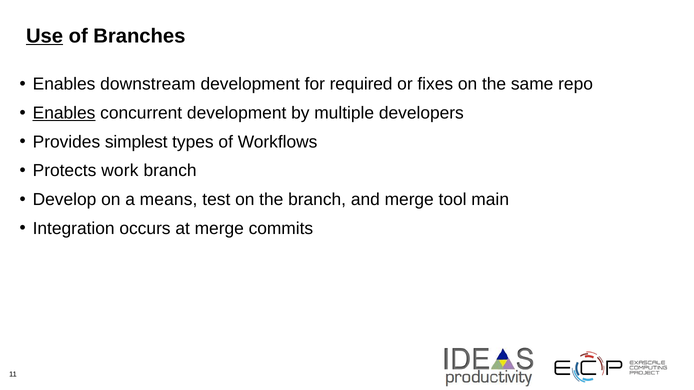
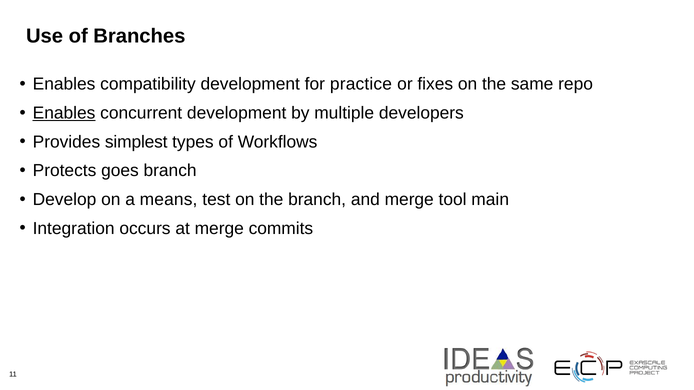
Use underline: present -> none
downstream: downstream -> compatibility
required: required -> practice
work: work -> goes
